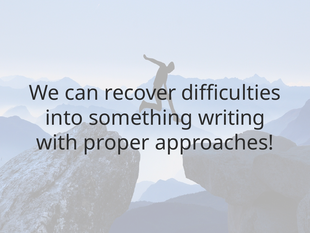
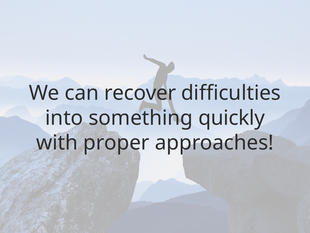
writing: writing -> quickly
